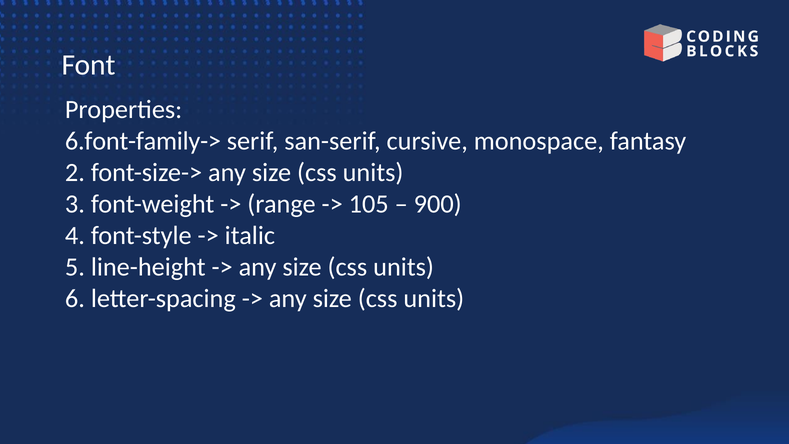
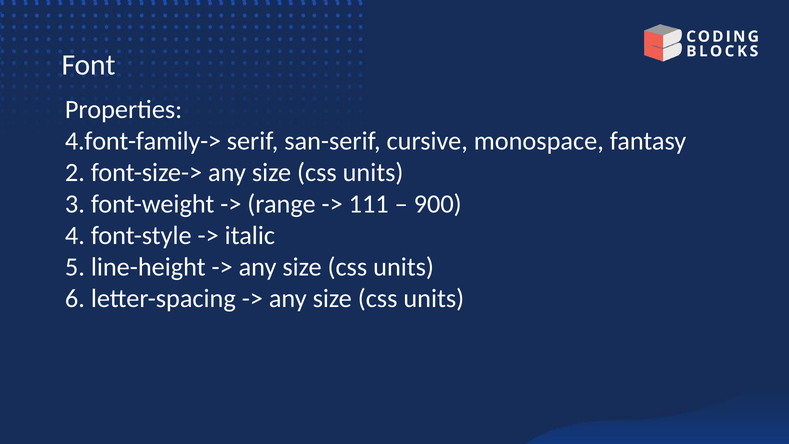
6.font-family->: 6.font-family-> -> 4.font-family->
105: 105 -> 111
